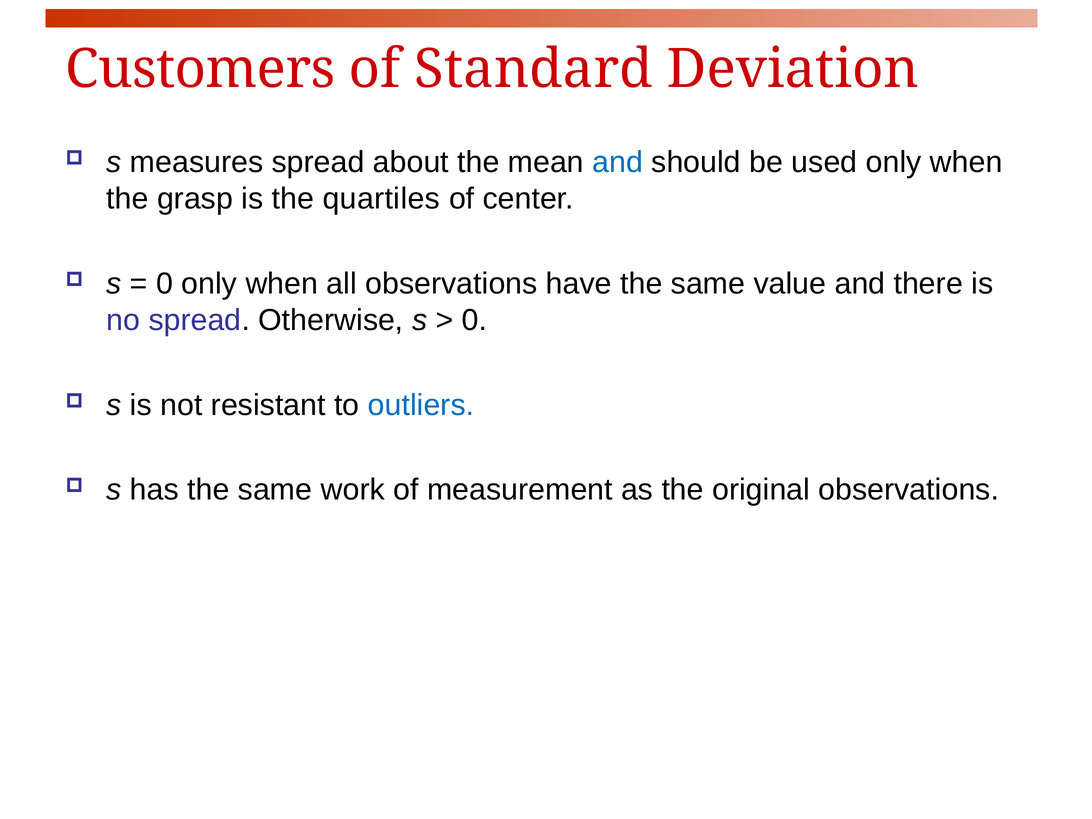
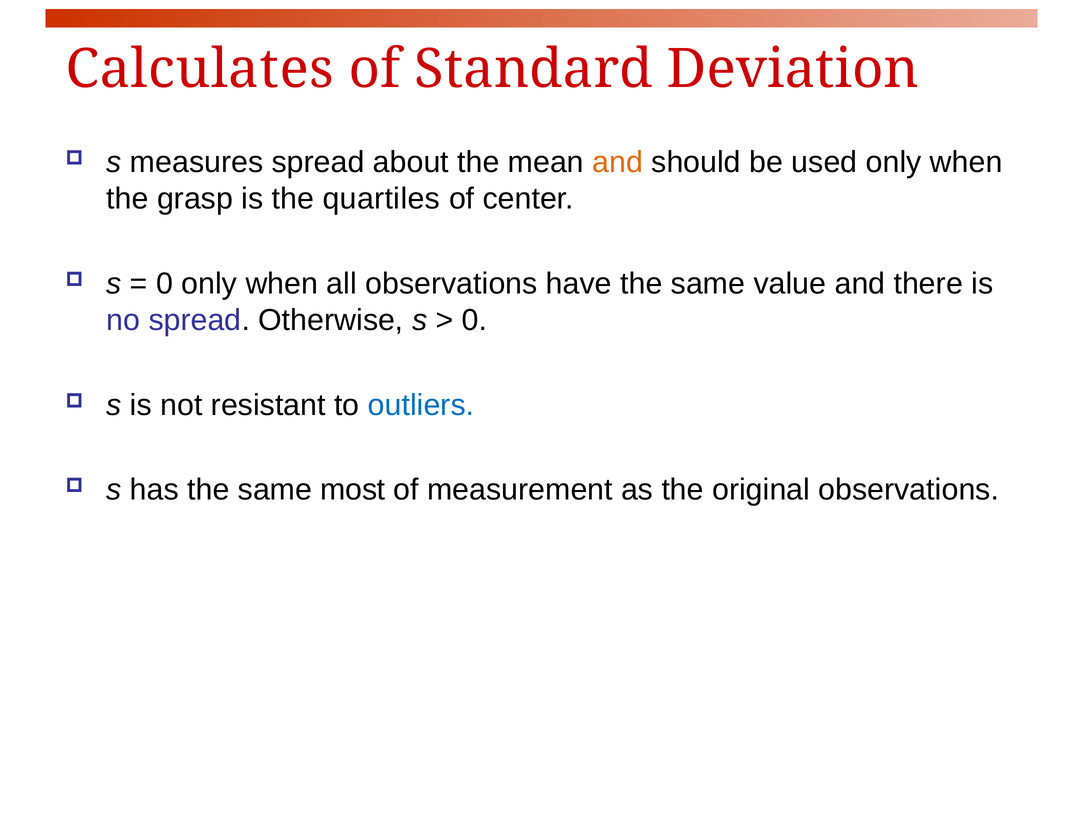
Customers: Customers -> Calculates
and at (618, 162) colour: blue -> orange
work: work -> most
